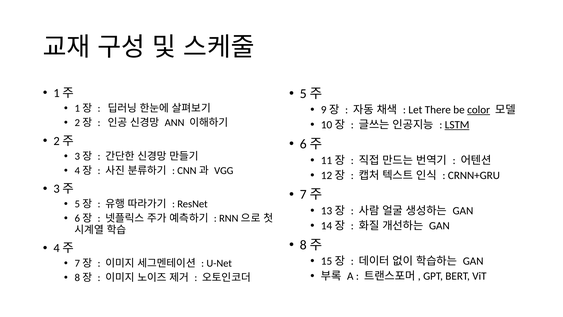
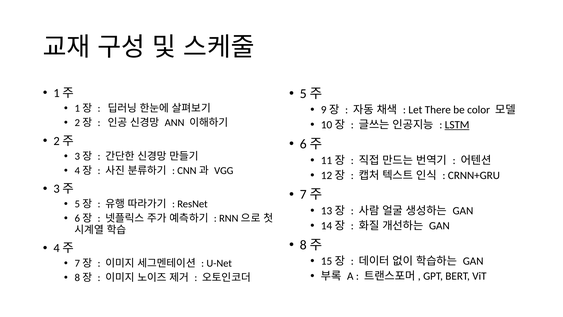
color underline: present -> none
